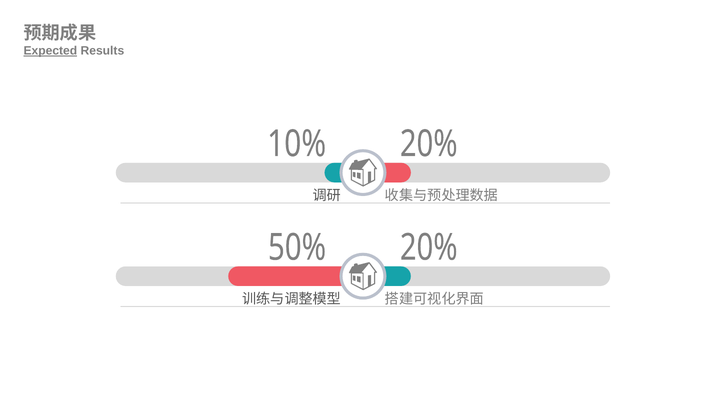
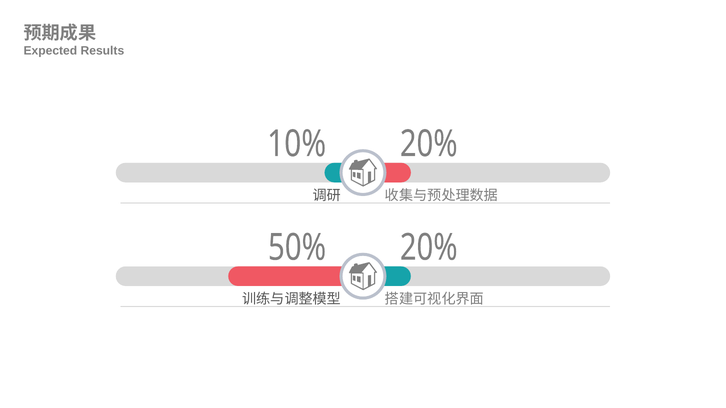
Expected underline: present -> none
